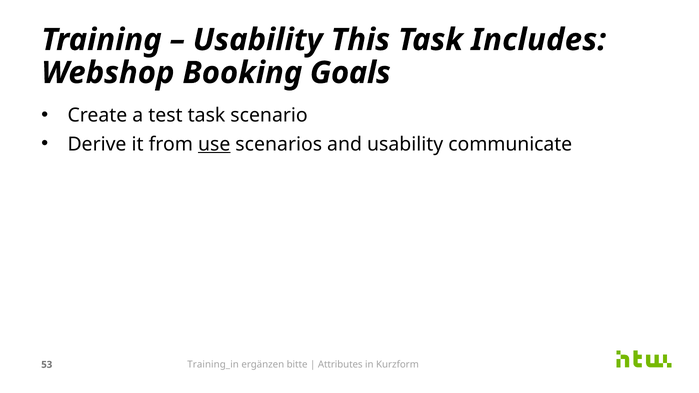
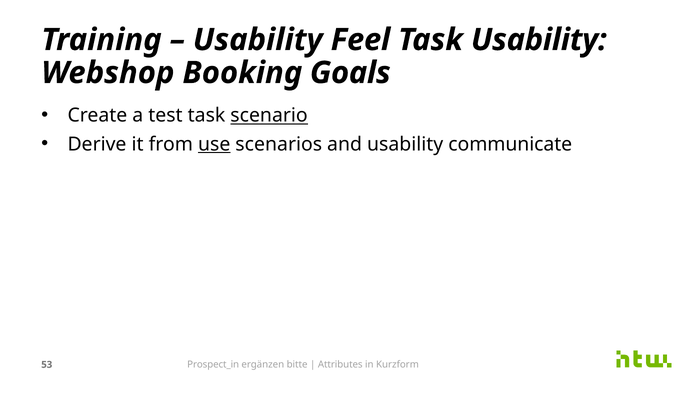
This: This -> Feel
Task Includes: Includes -> Usability
scenario underline: none -> present
Training_in: Training_in -> Prospect_in
